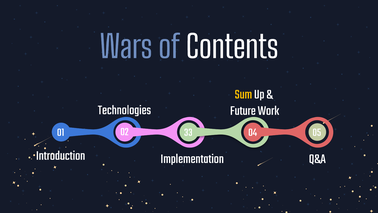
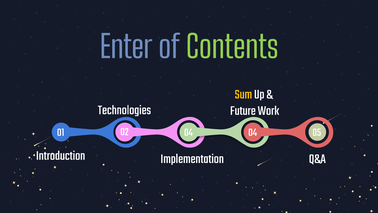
Wars: Wars -> Enter
Contents colour: white -> light green
01 33: 33 -> 04
